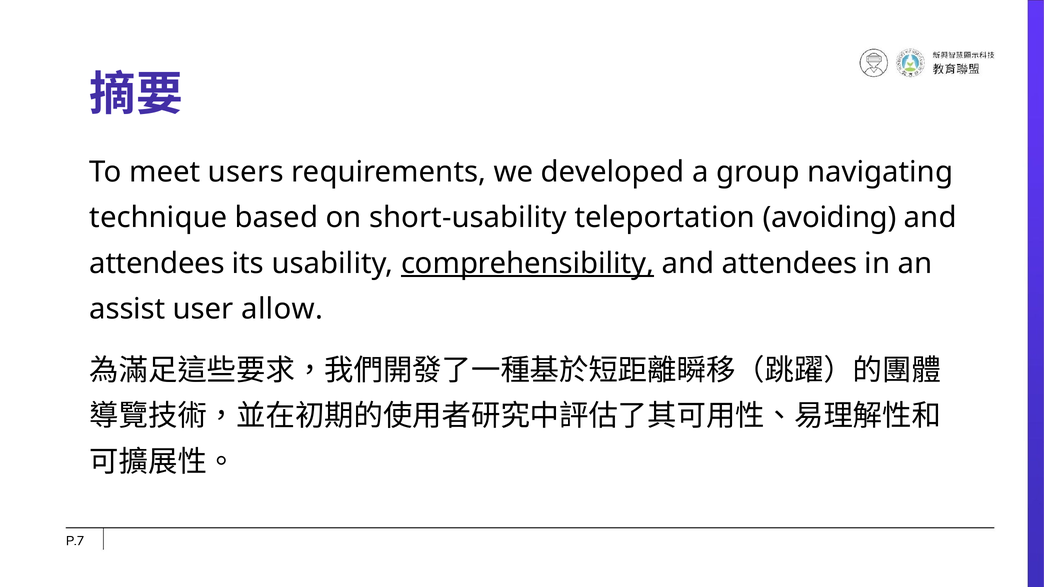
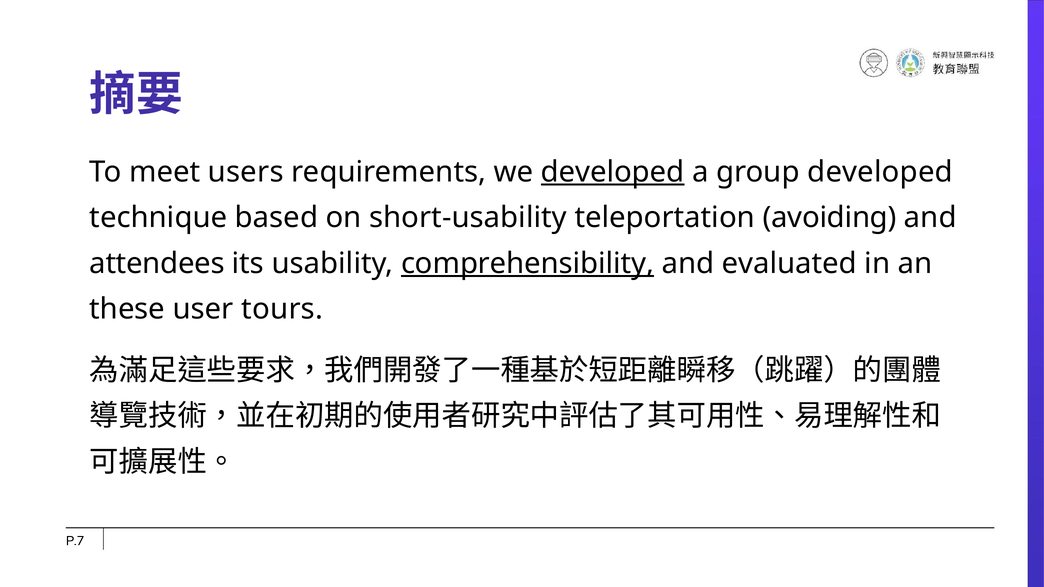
developed at (613, 172) underline: none -> present
group navigating: navigating -> developed
attendees at (790, 264): attendees -> evaluated
assist: assist -> these
allow: allow -> tours
